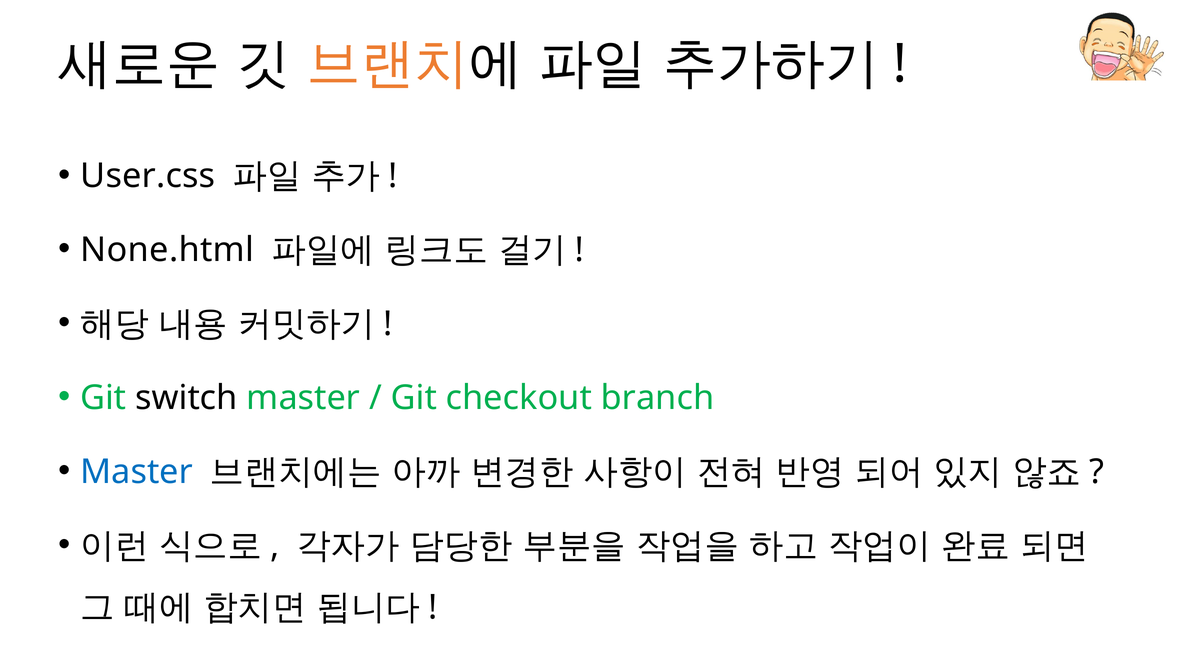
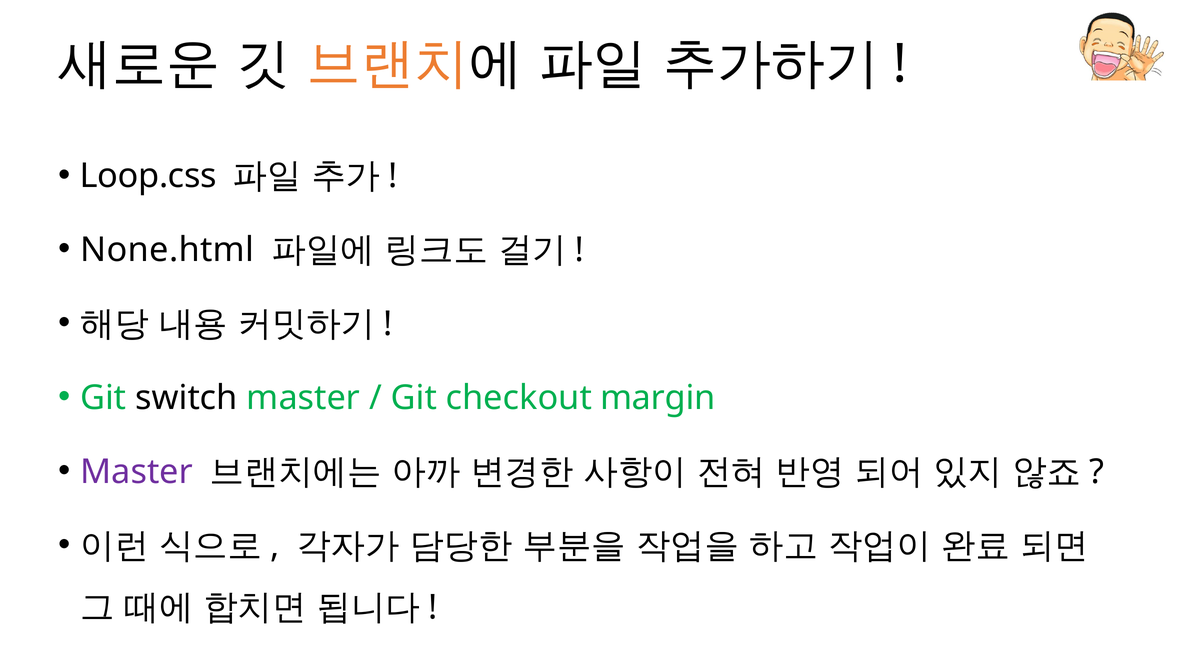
User.css: User.css -> Loop.css
branch: branch -> margin
Master at (137, 472) colour: blue -> purple
